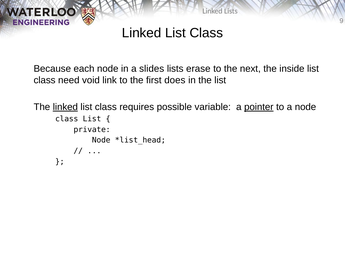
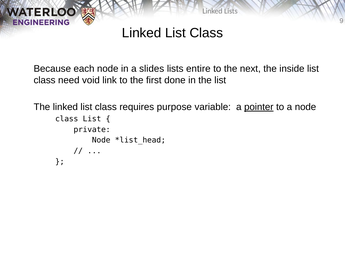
erase: erase -> entire
does: does -> done
linked at (65, 107) underline: present -> none
possible: possible -> purpose
